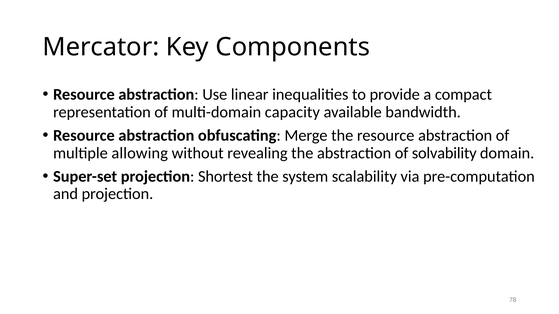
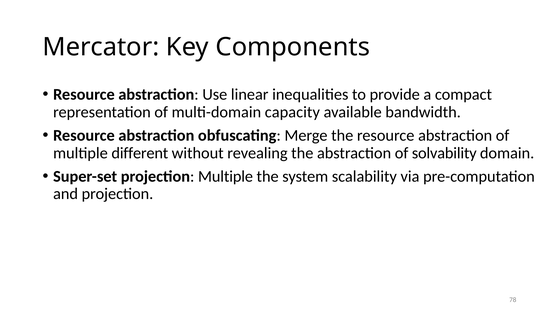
allowing: allowing -> different
projection Shortest: Shortest -> Multiple
